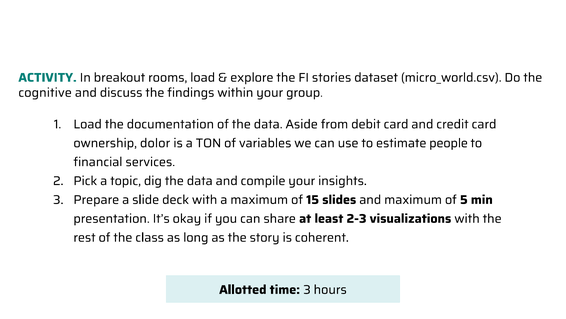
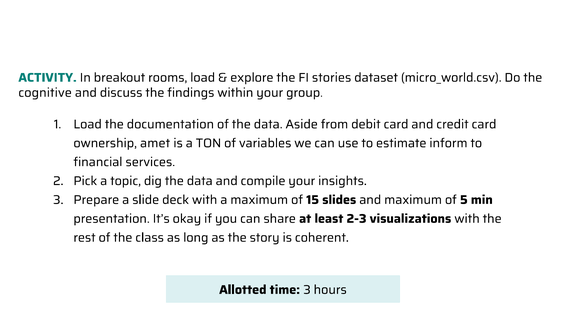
dolor: dolor -> amet
people: people -> inform
